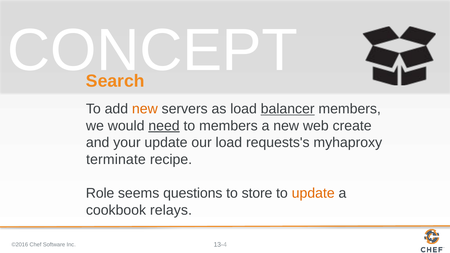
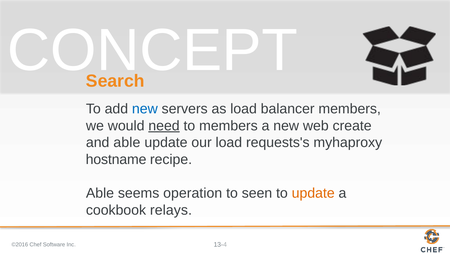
new at (145, 109) colour: orange -> blue
balancer underline: present -> none
and your: your -> able
terminate: terminate -> hostname
Role at (100, 193): Role -> Able
questions: questions -> operation
store: store -> seen
